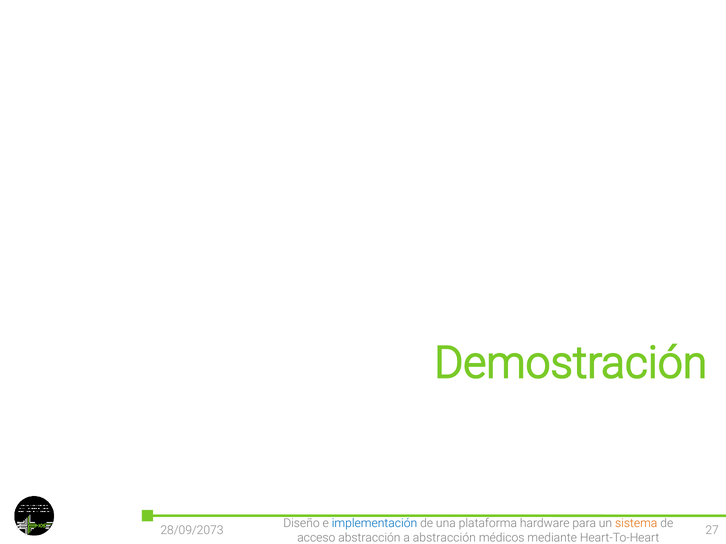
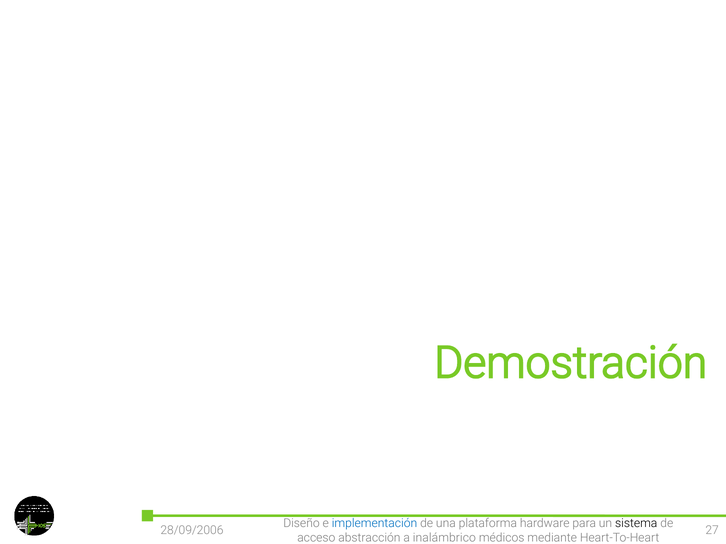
sistema colour: orange -> black
28/09/2073: 28/09/2073 -> 28/09/2006
a abstracción: abstracción -> inalámbrico
